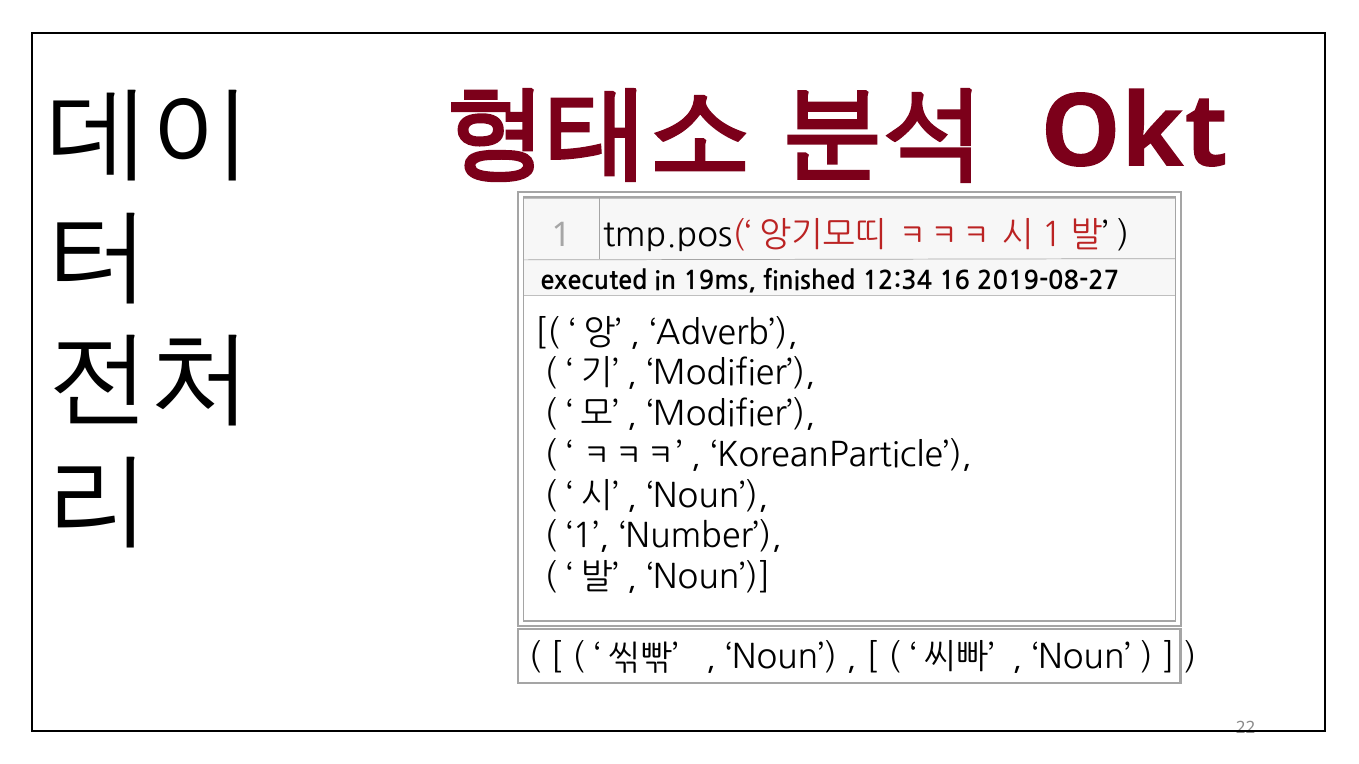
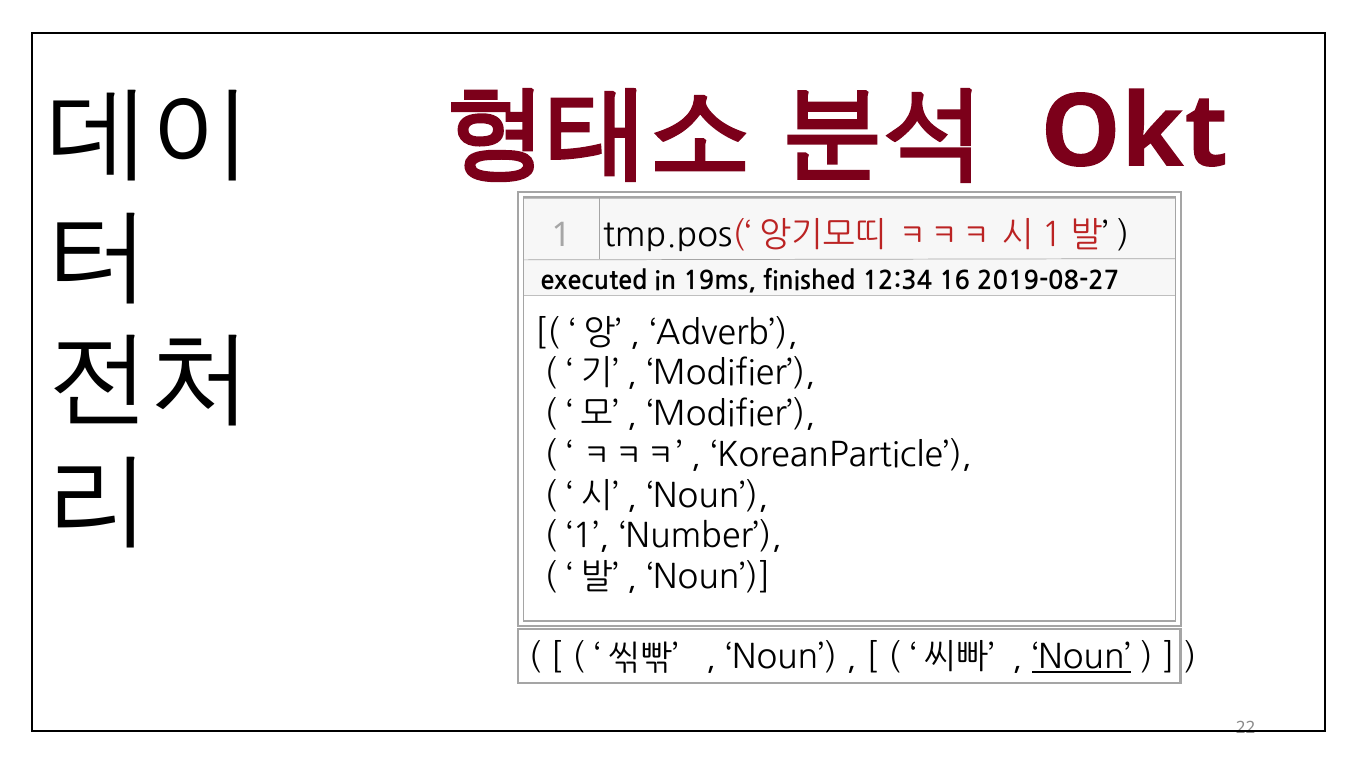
Noun at (1081, 657) underline: none -> present
